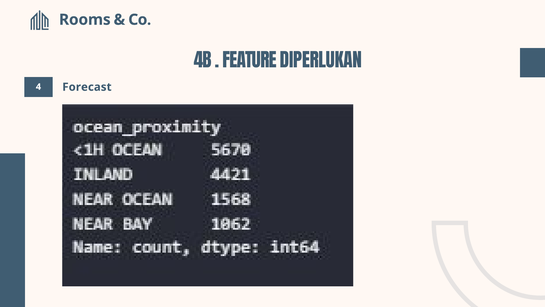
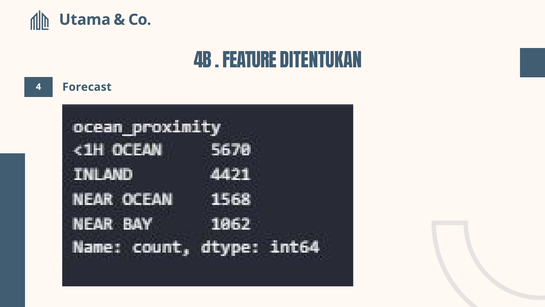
Rooms: Rooms -> Utama
DIPERLUKAN: DIPERLUKAN -> DITENTUKAN
